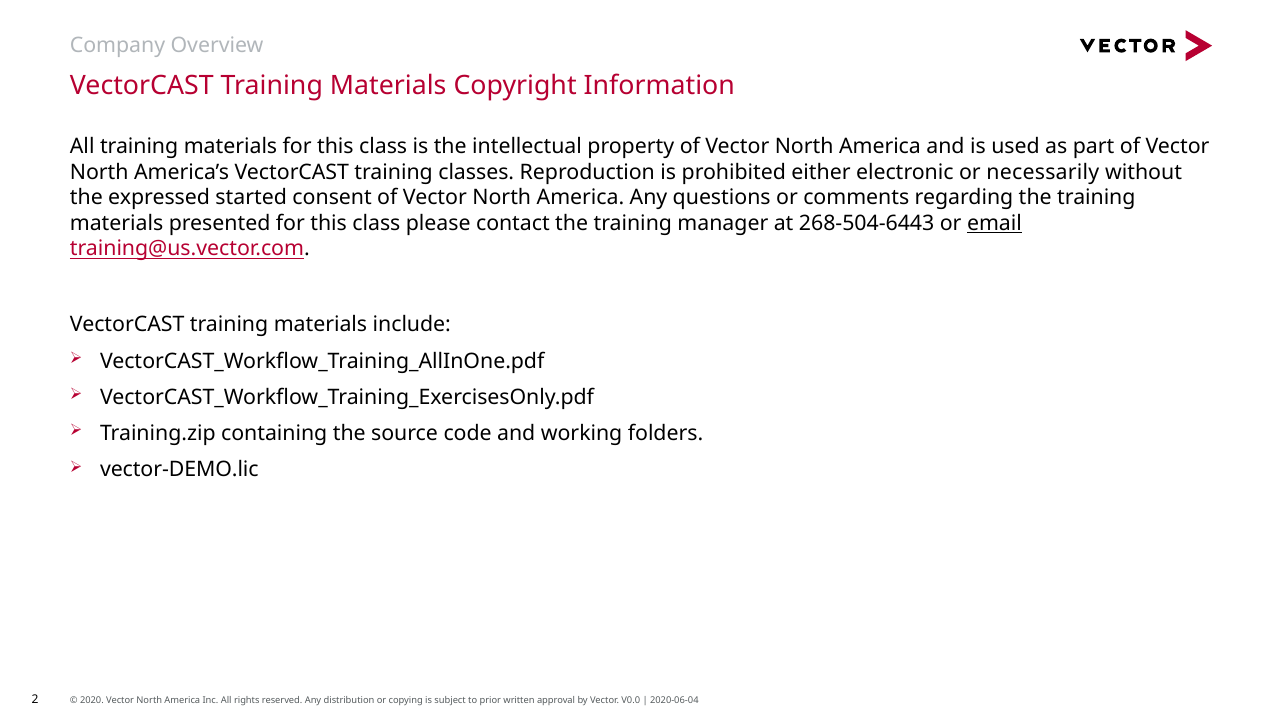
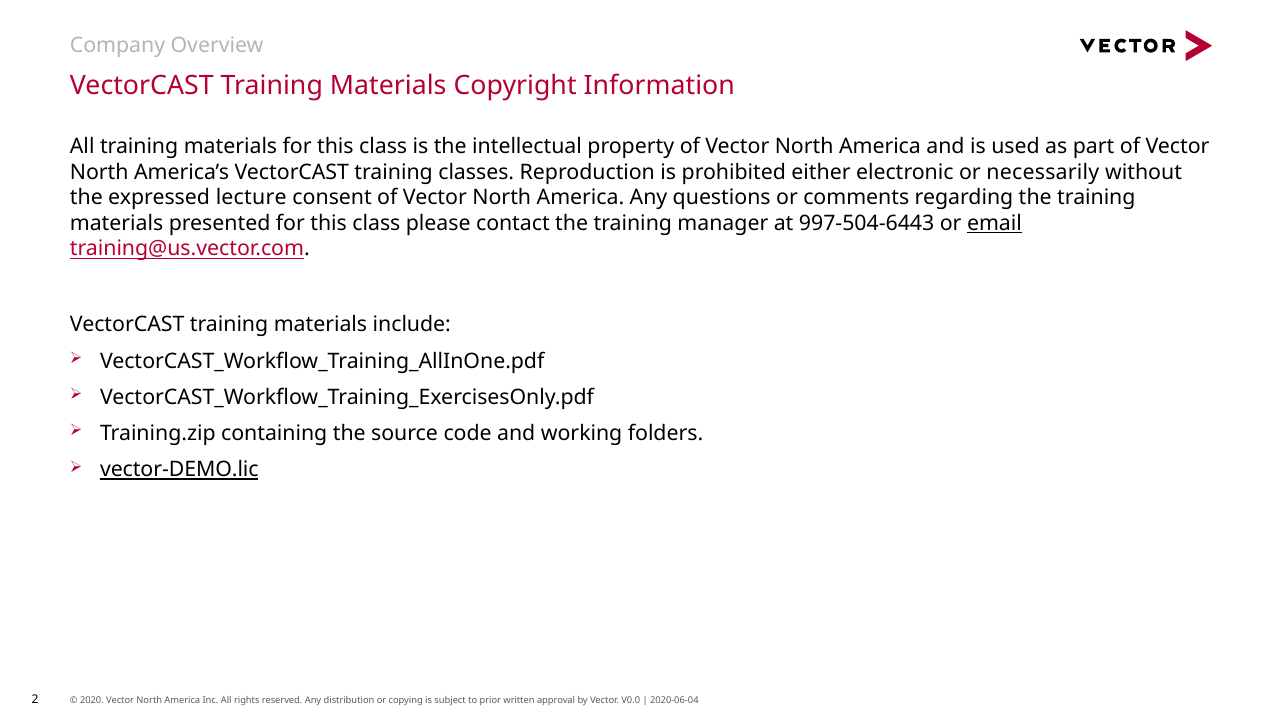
started: started -> lecture
268-504-6443: 268-504-6443 -> 997-504-6443
vector-DEMO.lic underline: none -> present
